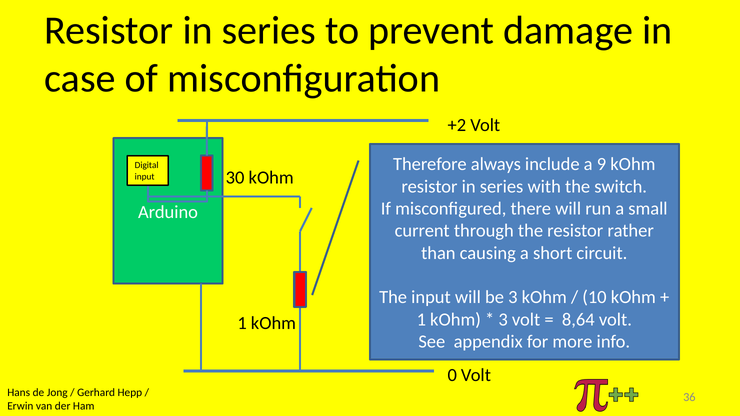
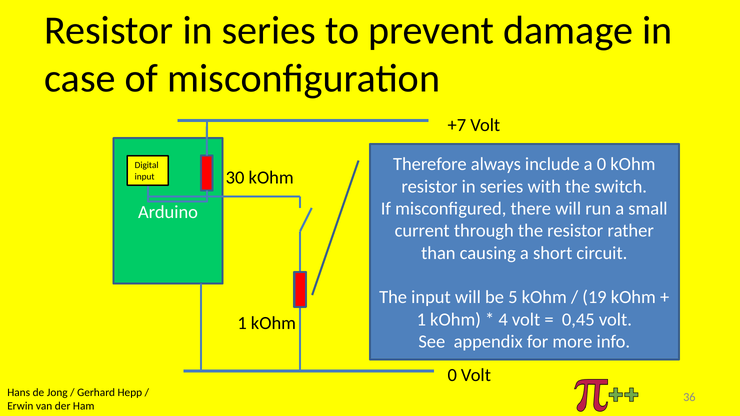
+2: +2 -> +7
a 9: 9 -> 0
be 3: 3 -> 5
10: 10 -> 19
3 at (503, 320): 3 -> 4
8,64: 8,64 -> 0,45
